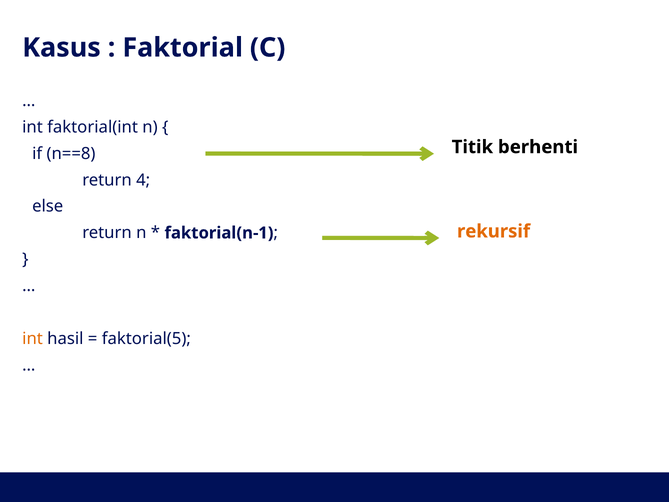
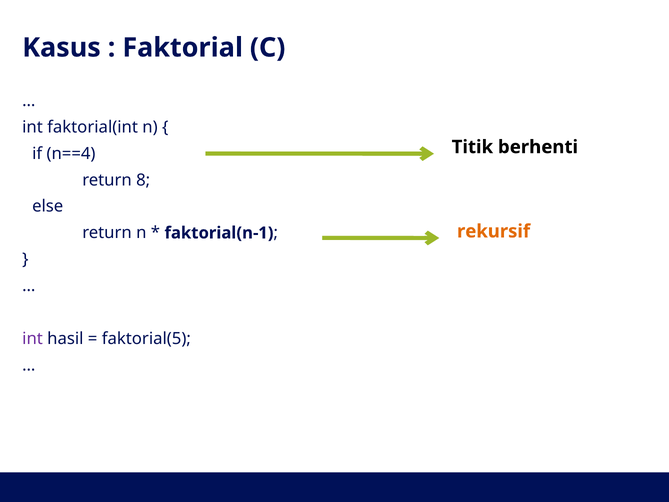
n==8: n==8 -> n==4
4: 4 -> 8
int at (33, 339) colour: orange -> purple
